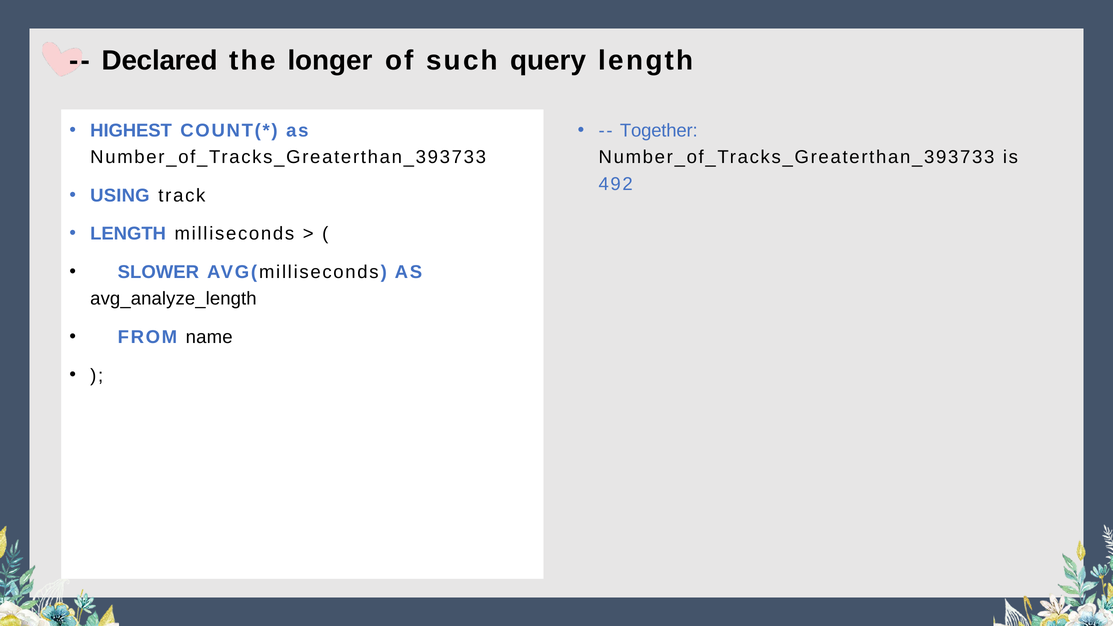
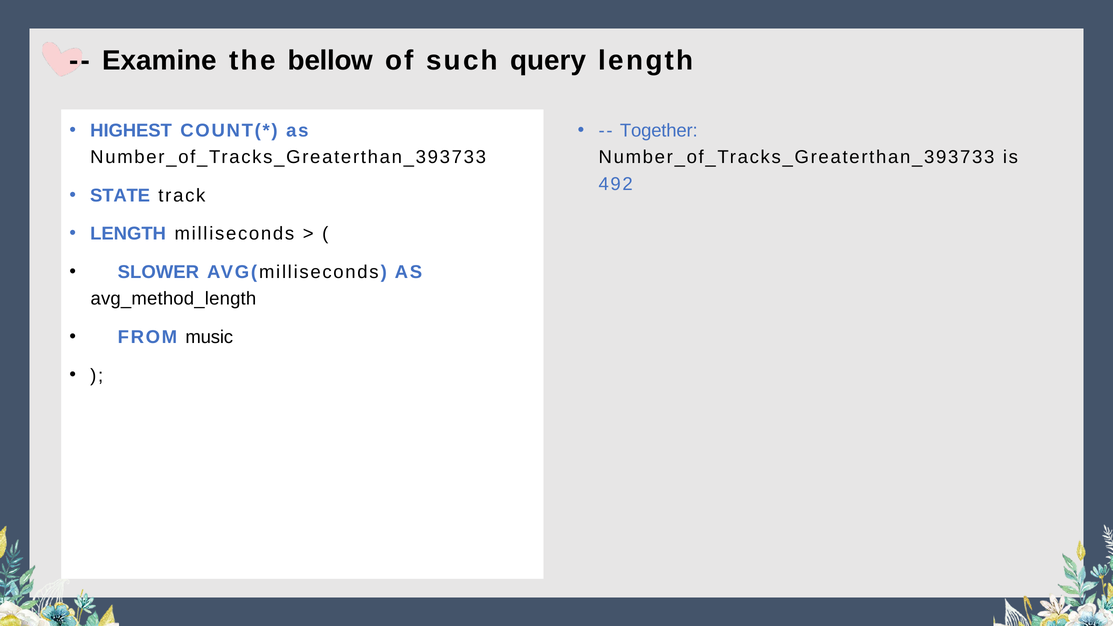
Declared: Declared -> Examine
longer: longer -> bellow
USING: USING -> STATE
avg_analyze_length: avg_analyze_length -> avg_method_length
name: name -> music
